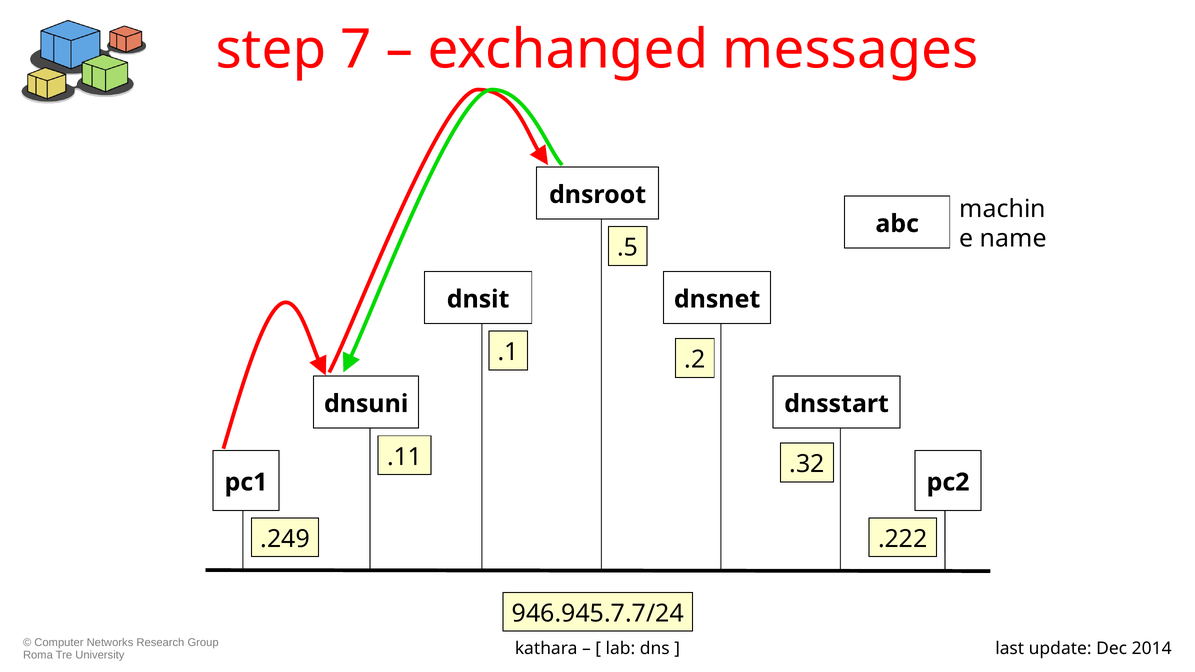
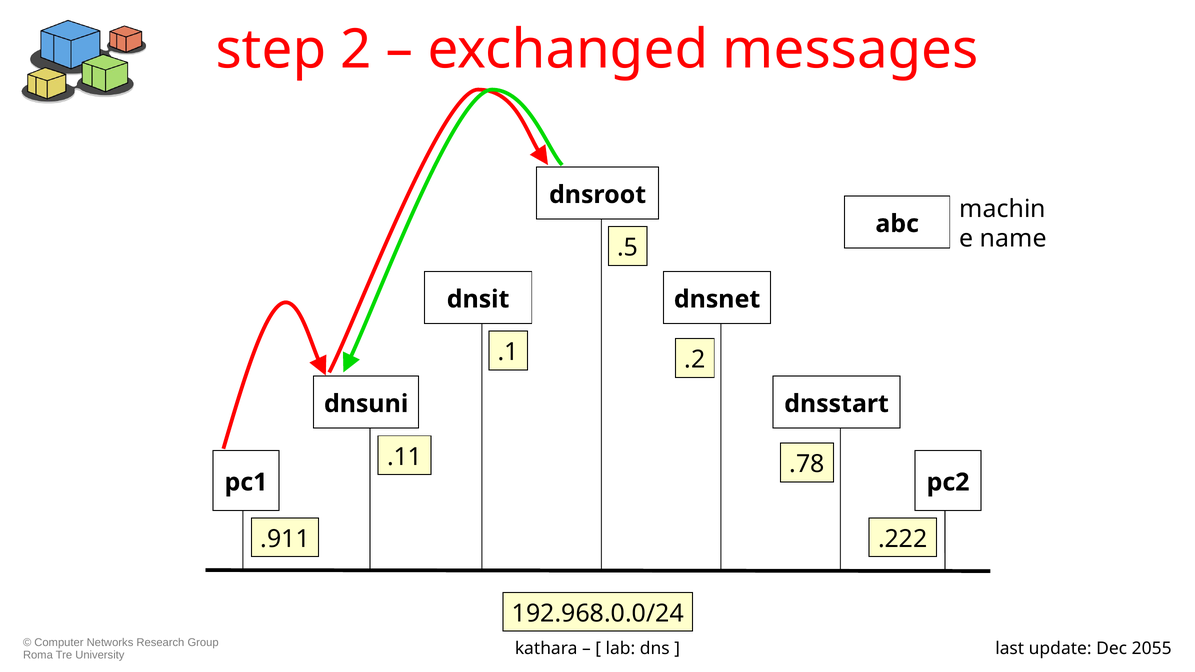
7: 7 -> 2
.32: .32 -> .78
.249: .249 -> .911
946.945.7.7/24: 946.945.7.7/24 -> 192.968.0.0/24
2014: 2014 -> 2055
